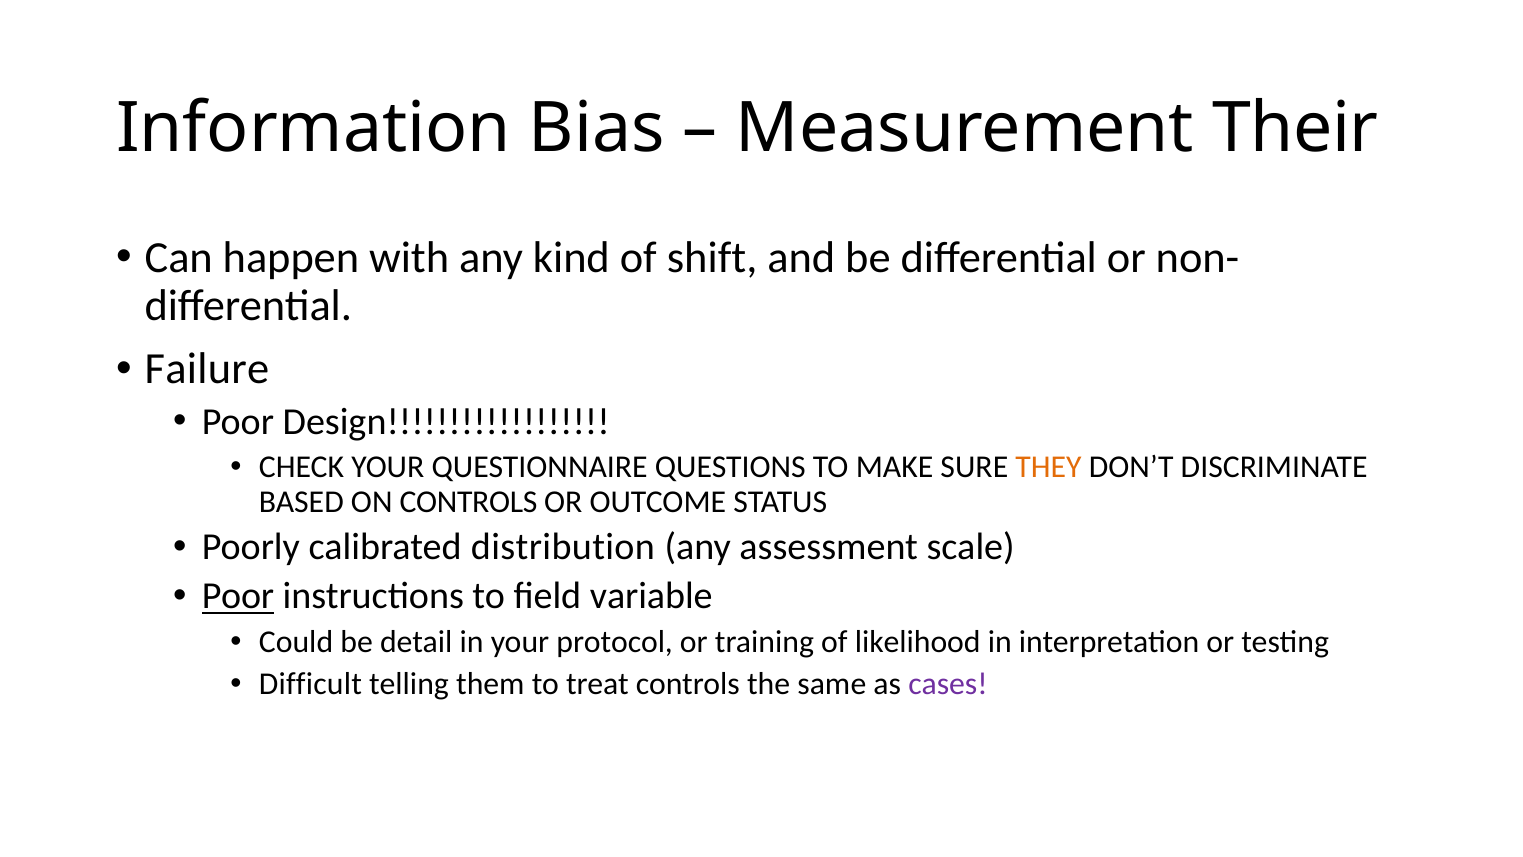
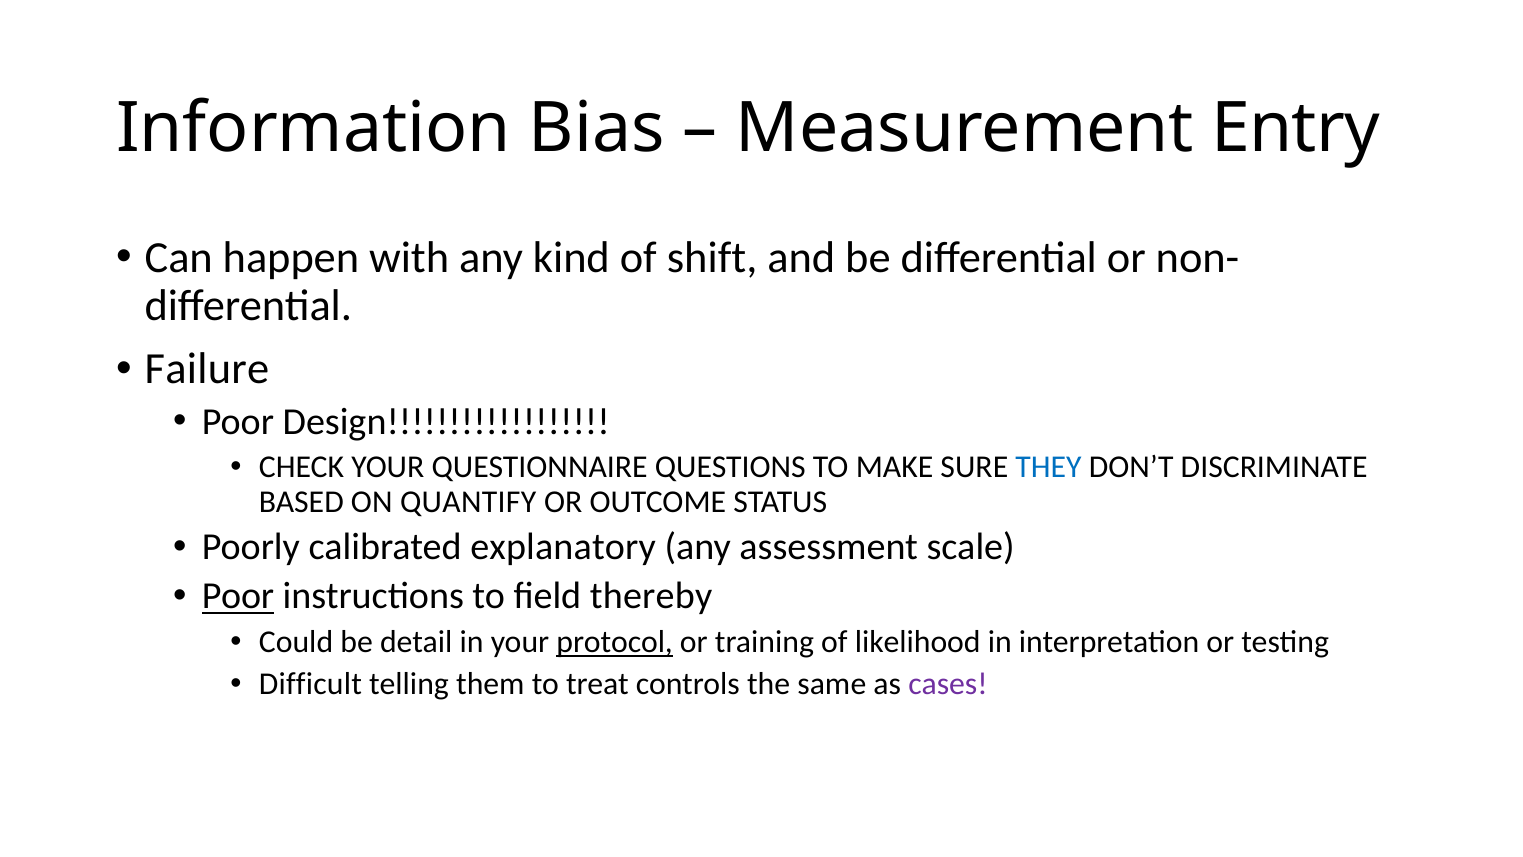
Their: Their -> Entry
THEY colour: orange -> blue
ON CONTROLS: CONTROLS -> QUANTIFY
distribution: distribution -> explanatory
variable: variable -> thereby
protocol underline: none -> present
